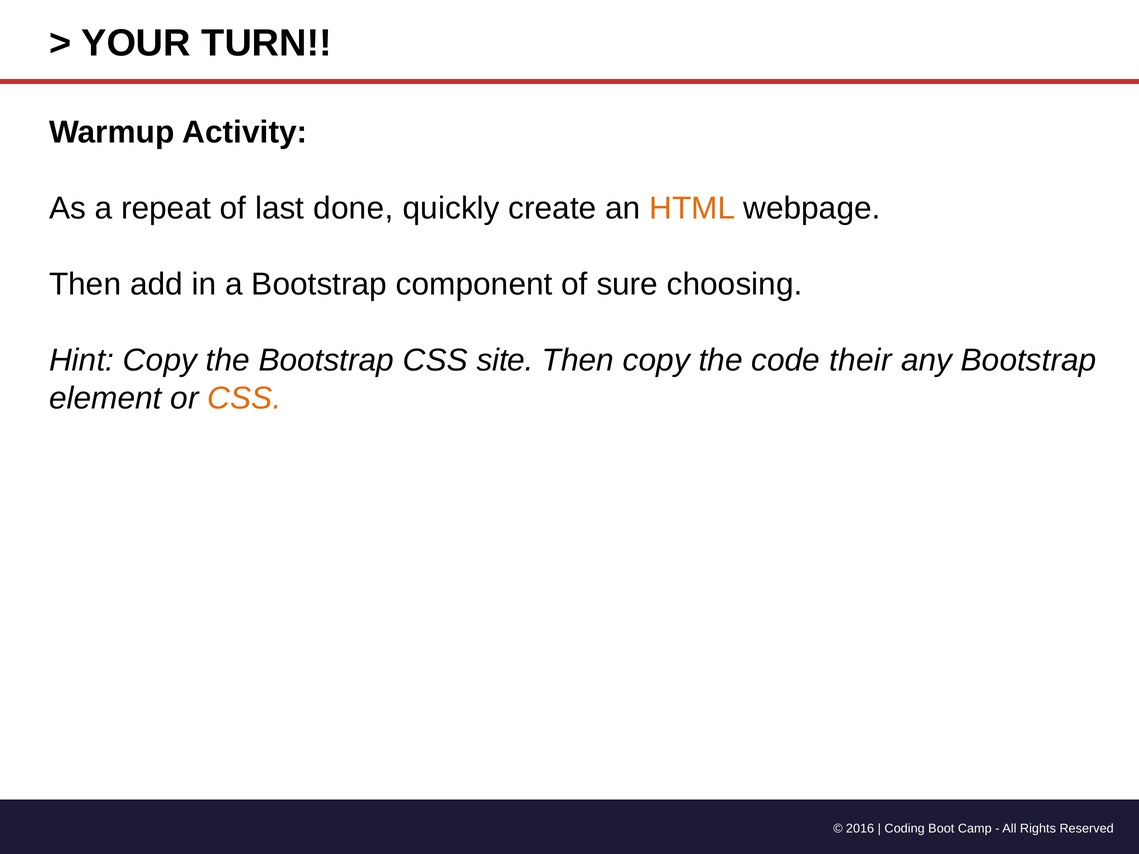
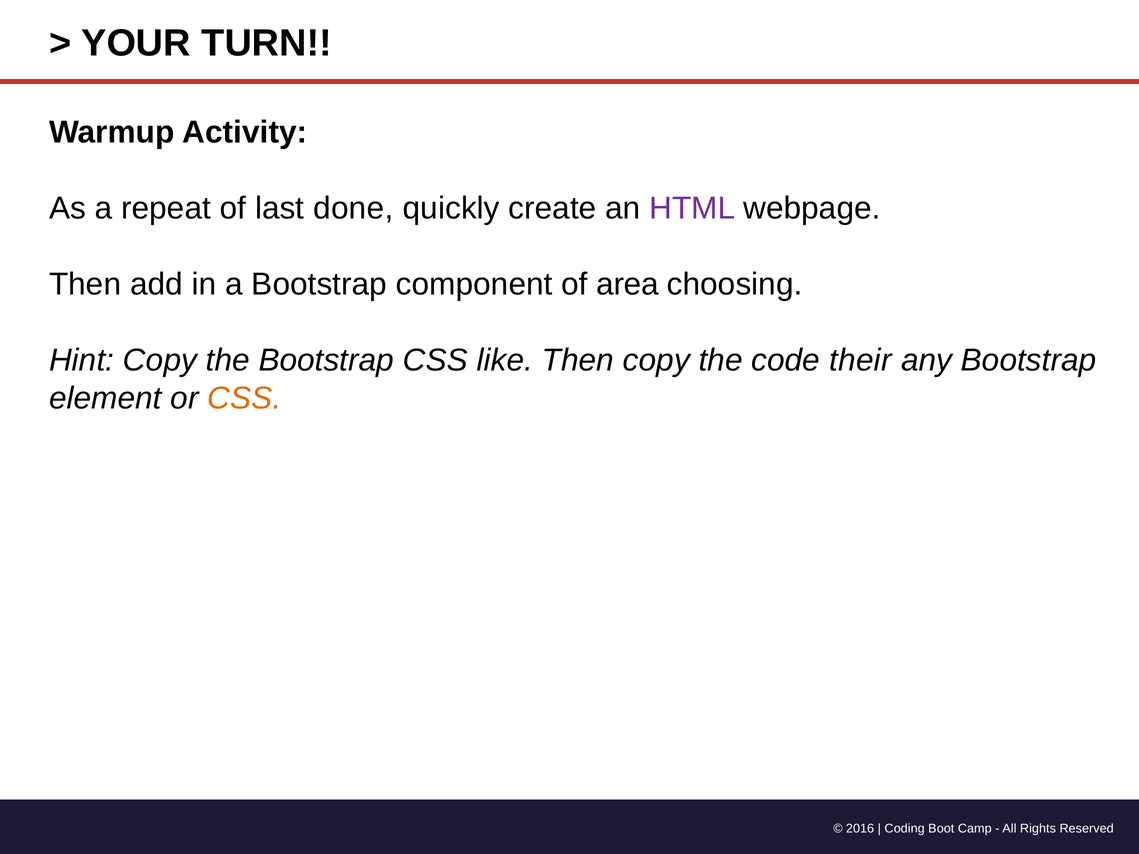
HTML colour: orange -> purple
sure: sure -> area
site: site -> like
